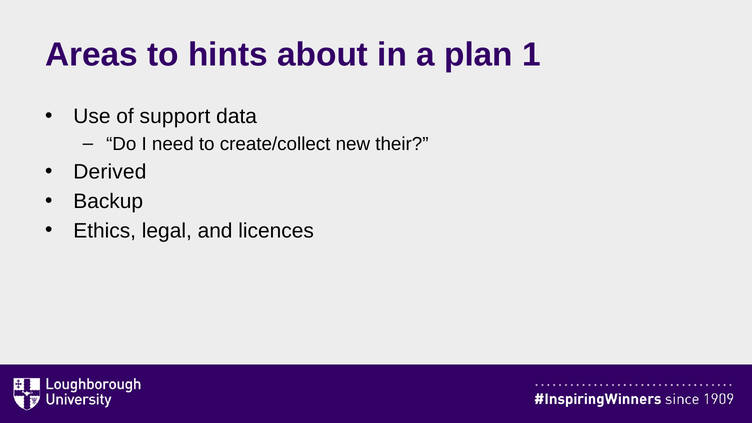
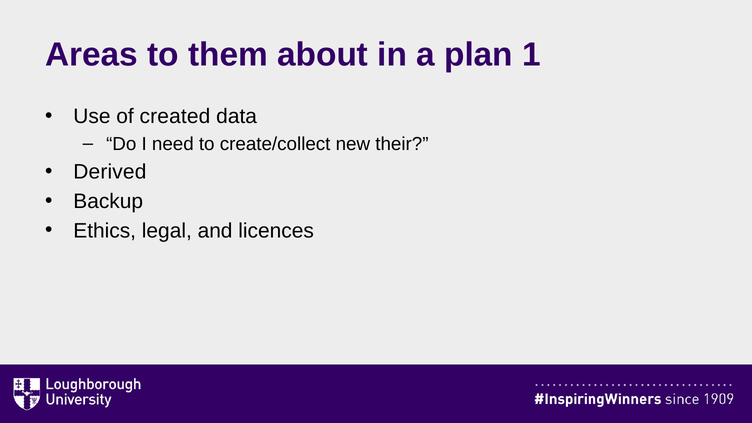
hints: hints -> them
support: support -> created
